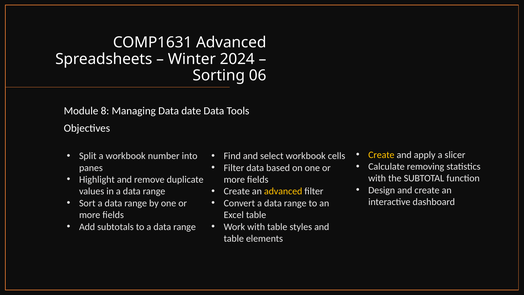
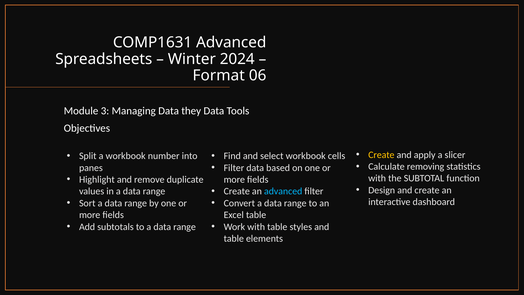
Sorting: Sorting -> Format
8: 8 -> 3
date: date -> they
advanced at (283, 191) colour: yellow -> light blue
